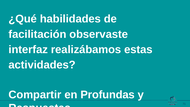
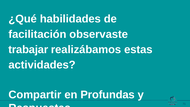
interfaz: interfaz -> trabajar
